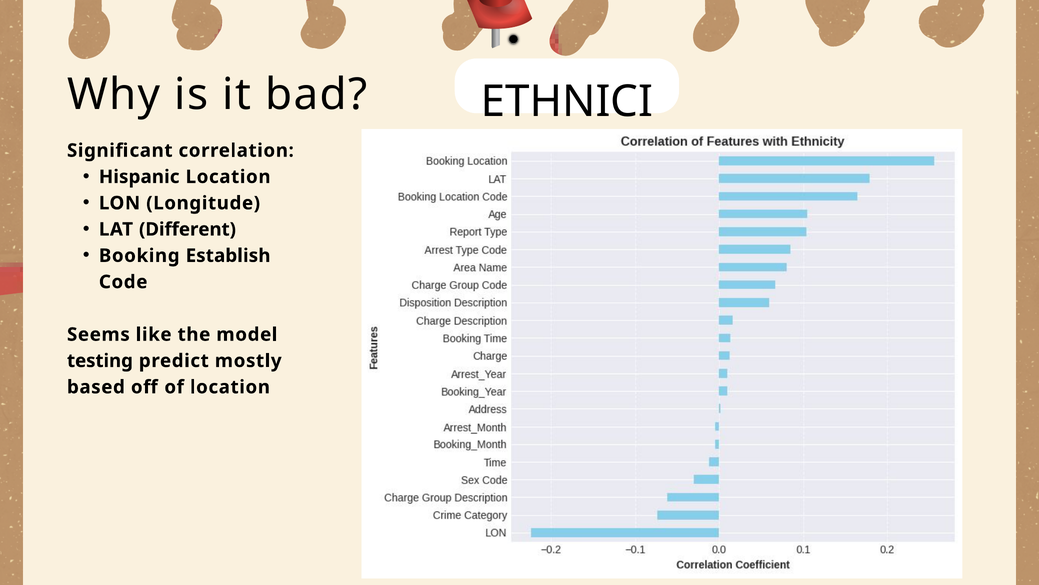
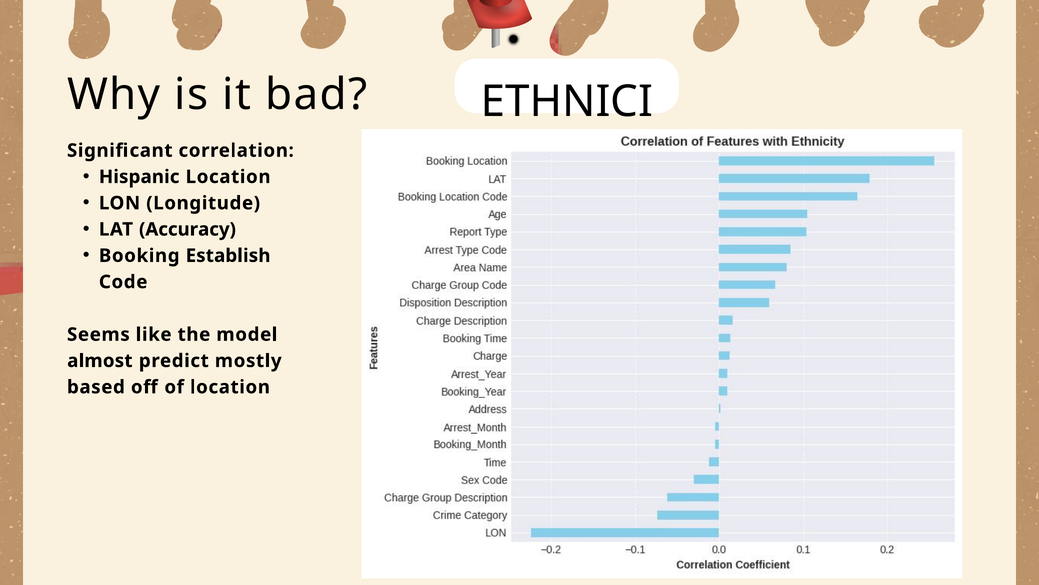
Different: Different -> Accuracy
testing: testing -> almost
